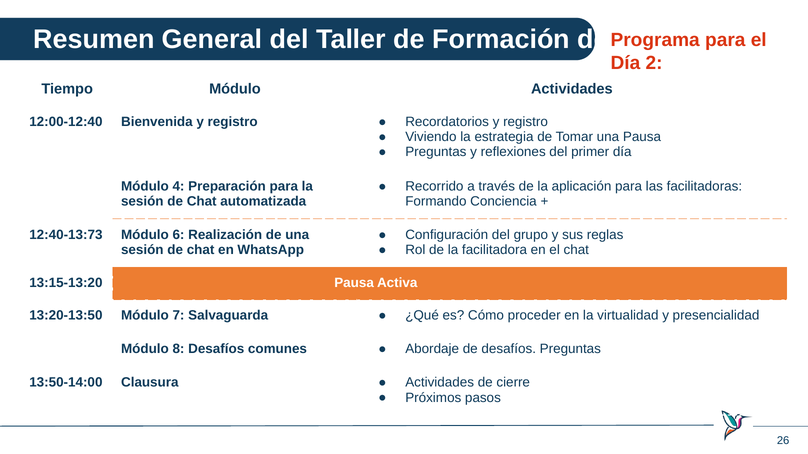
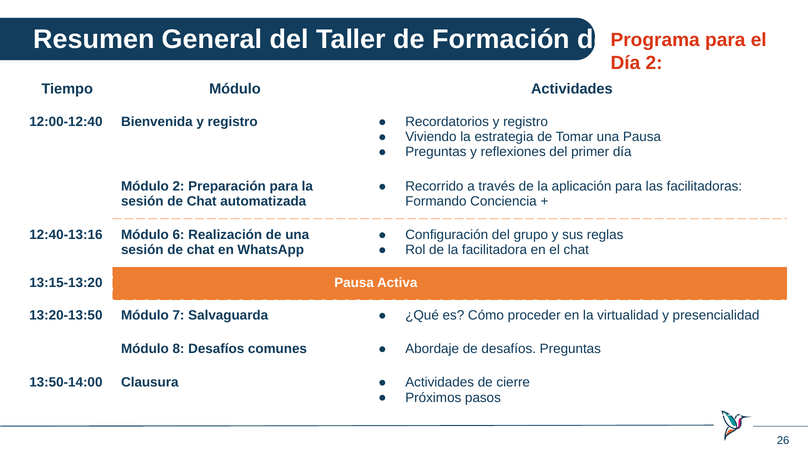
Módulo 4: 4 -> 2
12:40-13:73: 12:40-13:73 -> 12:40-13:16
